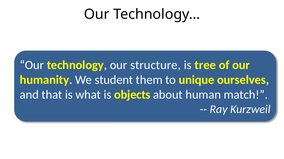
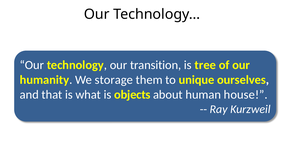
structure: structure -> transition
student: student -> storage
match: match -> house
